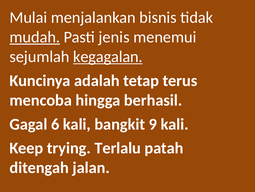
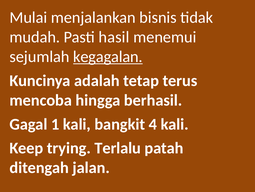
mudah underline: present -> none
jenis: jenis -> hasil
6: 6 -> 1
9: 9 -> 4
